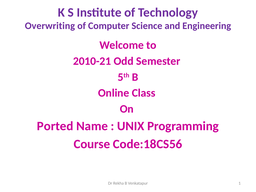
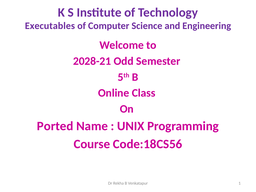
Overwriting: Overwriting -> Executables
2010-21: 2010-21 -> 2028-21
